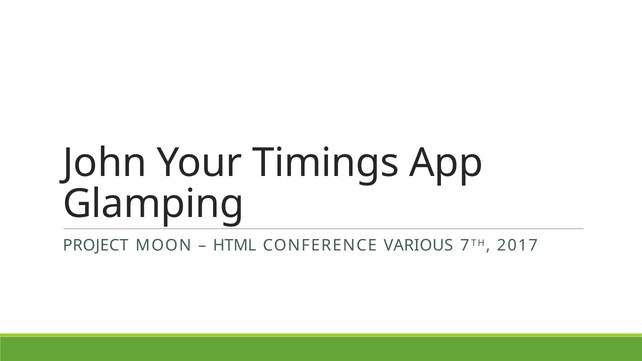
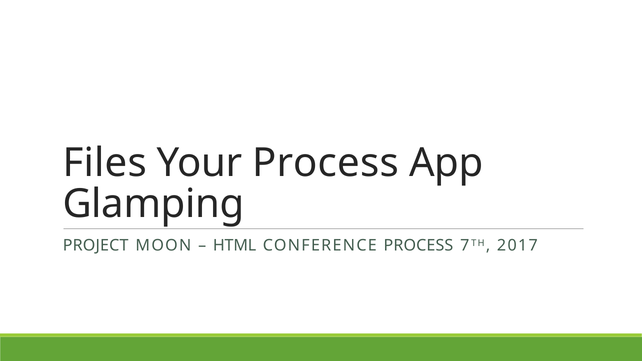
John: John -> Files
Your Timings: Timings -> Process
CONFERENCE VARIOUS: VARIOUS -> PROCESS
